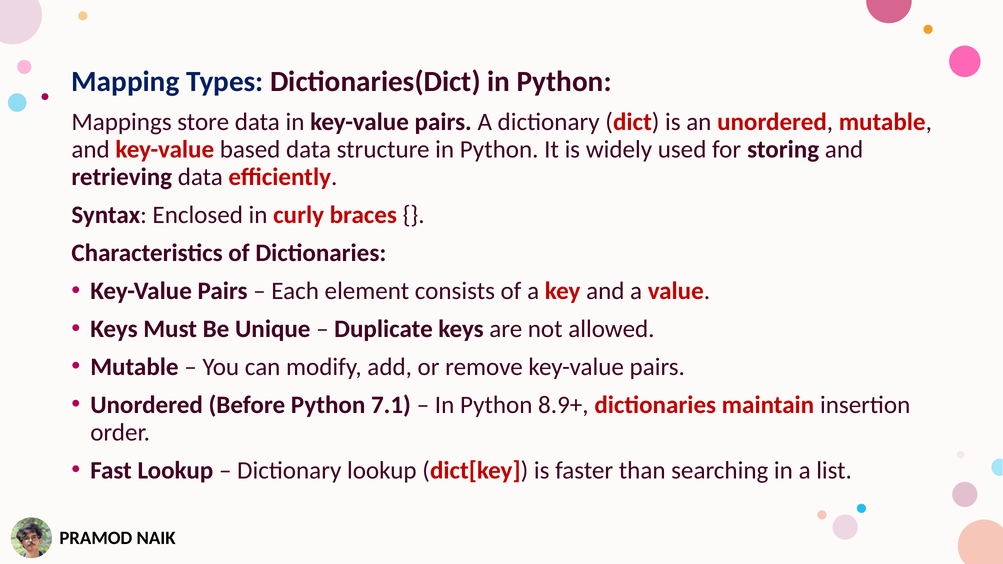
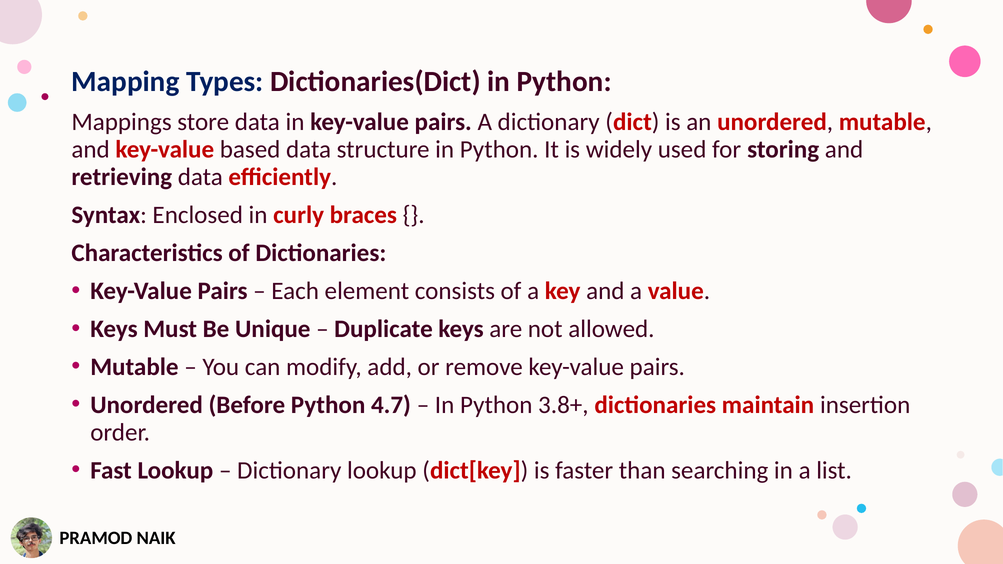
7.1: 7.1 -> 4.7
8.9+: 8.9+ -> 3.8+
